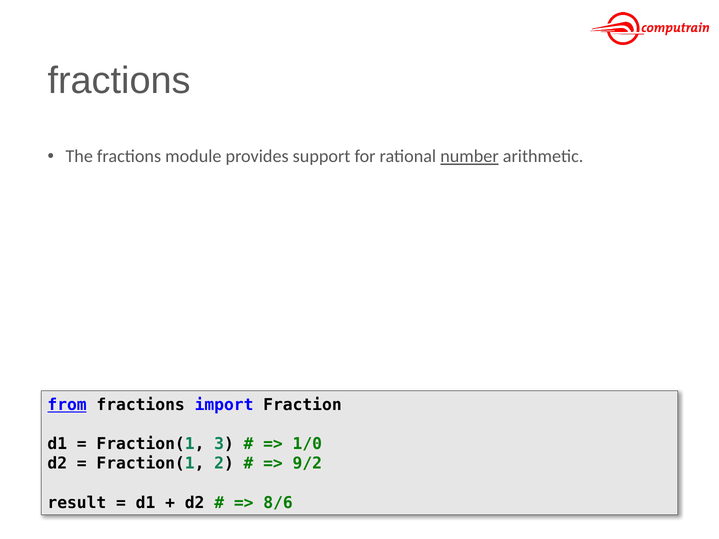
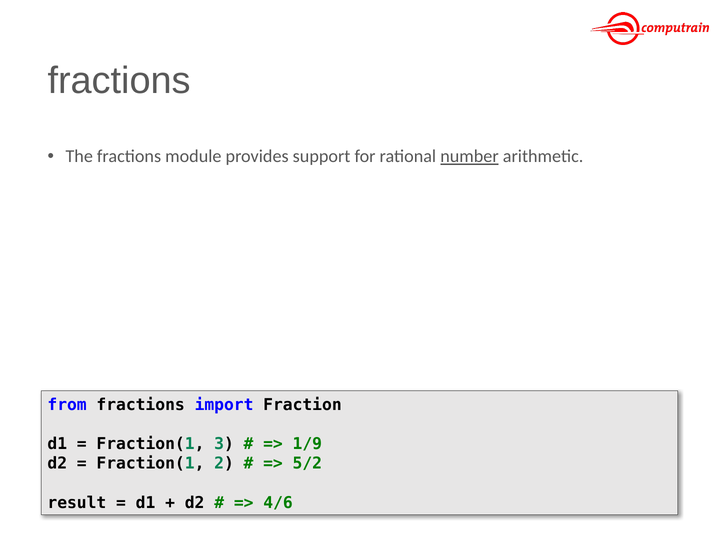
from underline: present -> none
1/0: 1/0 -> 1/9
9/2: 9/2 -> 5/2
8/6: 8/6 -> 4/6
